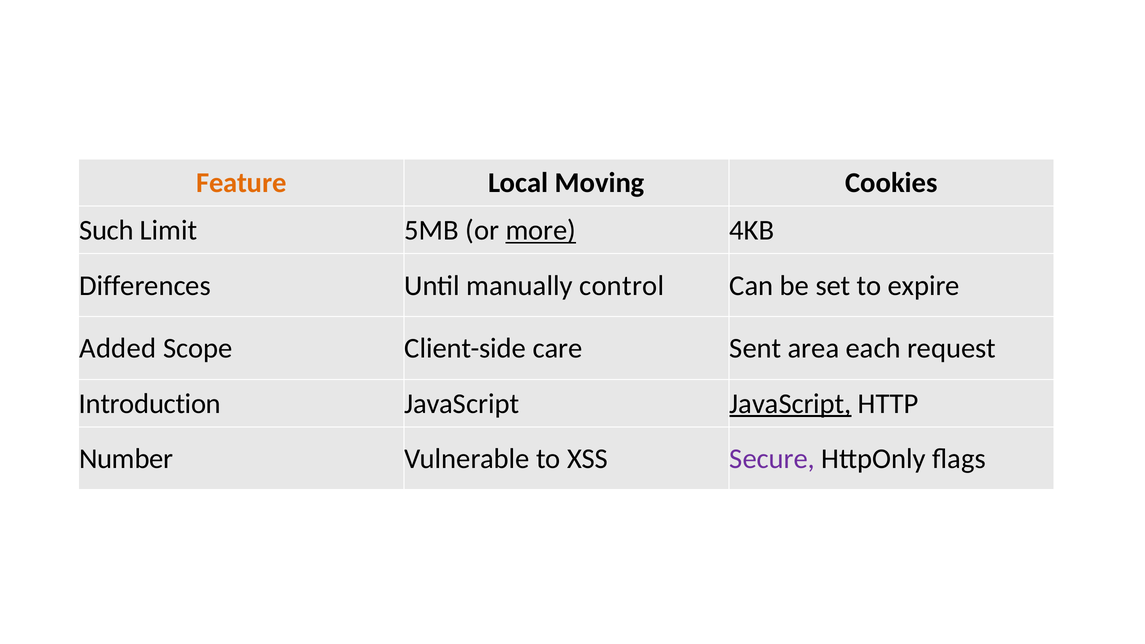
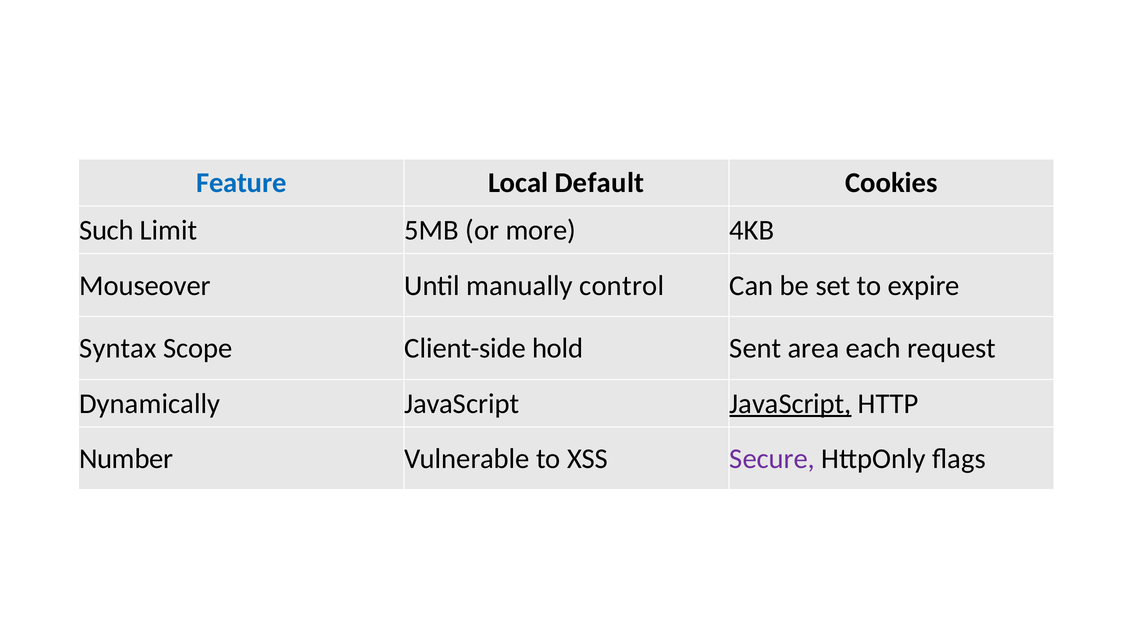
Feature colour: orange -> blue
Moving: Moving -> Default
more underline: present -> none
Differences: Differences -> Mouseover
Added: Added -> Syntax
care: care -> hold
Introduction: Introduction -> Dynamically
